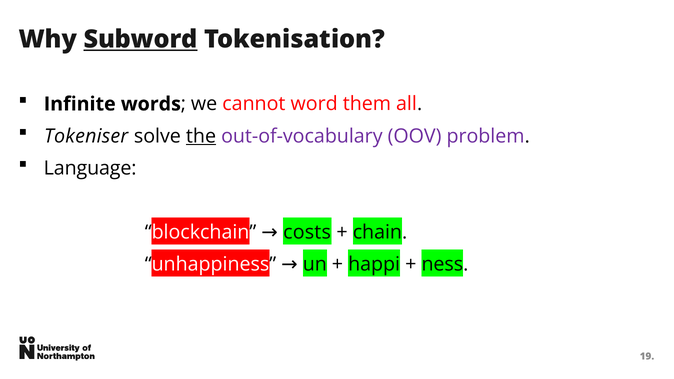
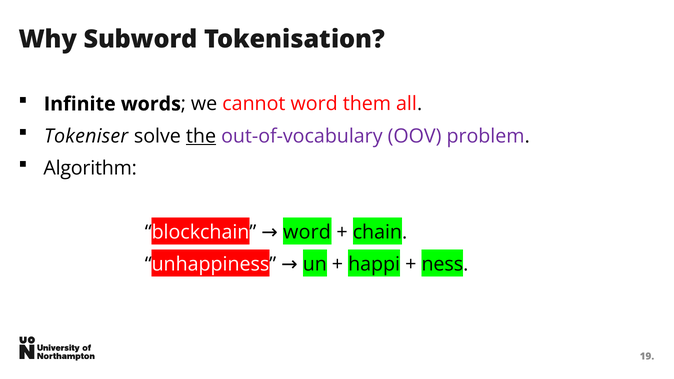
Subword underline: present -> none
Language: Language -> Algorithm
costs at (307, 232): costs -> word
